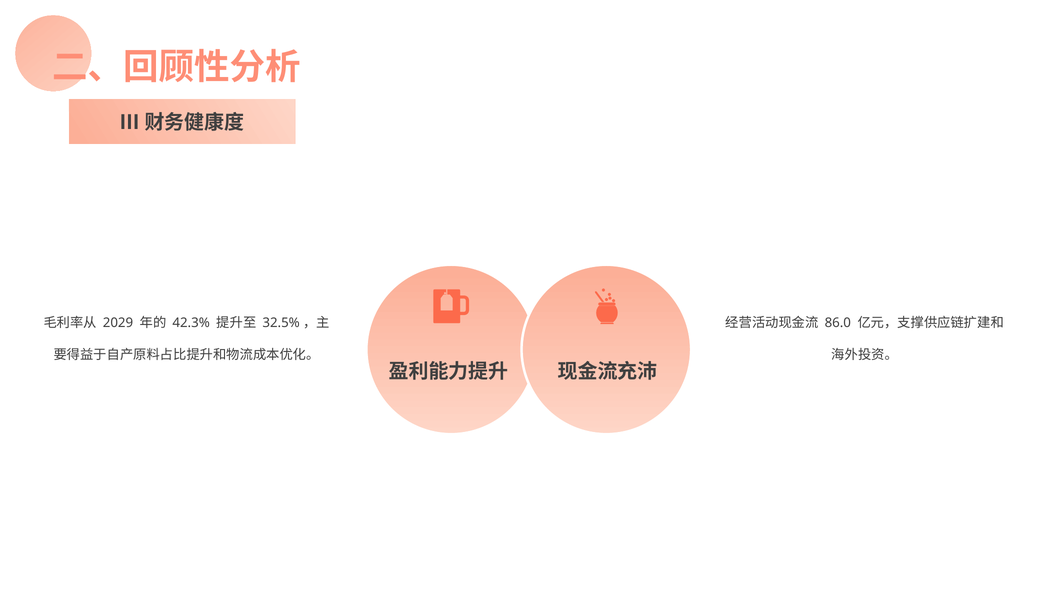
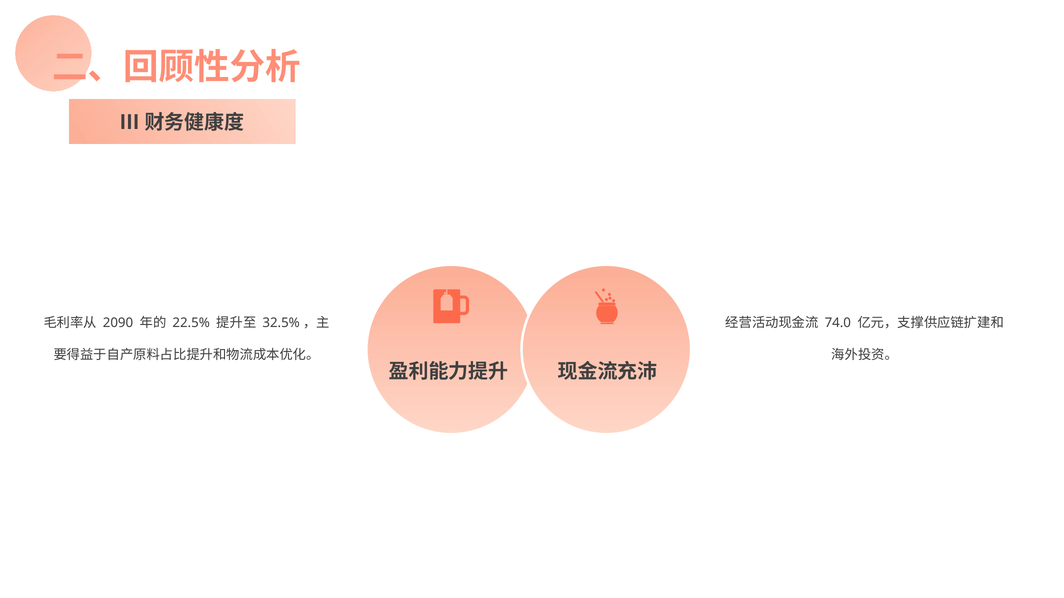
2029: 2029 -> 2090
42.3%: 42.3% -> 22.5%
86.0: 86.0 -> 74.0
